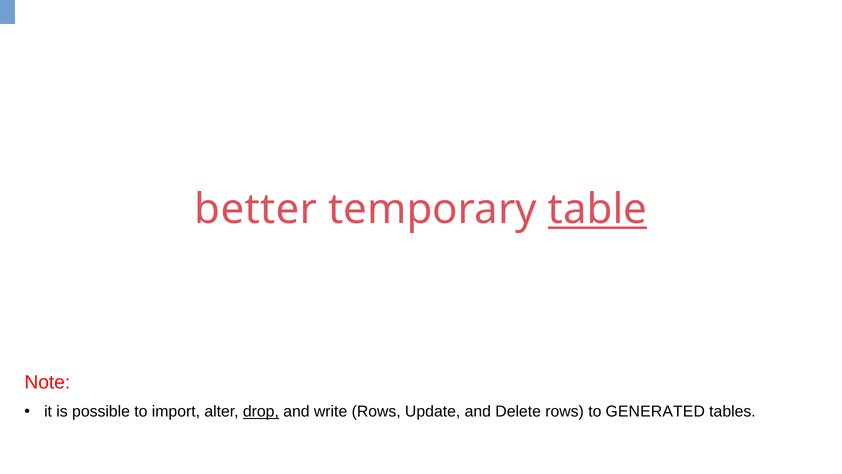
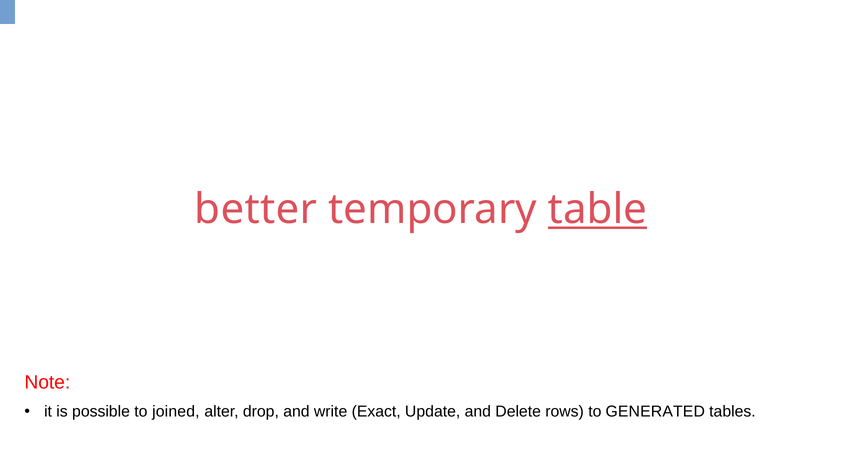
import: import -> joined
drop underline: present -> none
write Rows: Rows -> Exact
